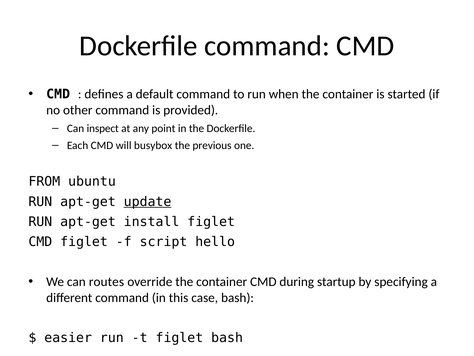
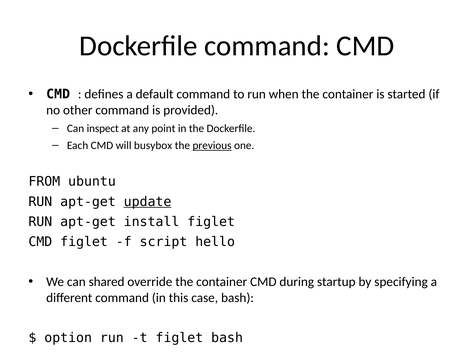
previous underline: none -> present
routes: routes -> shared
easier: easier -> option
